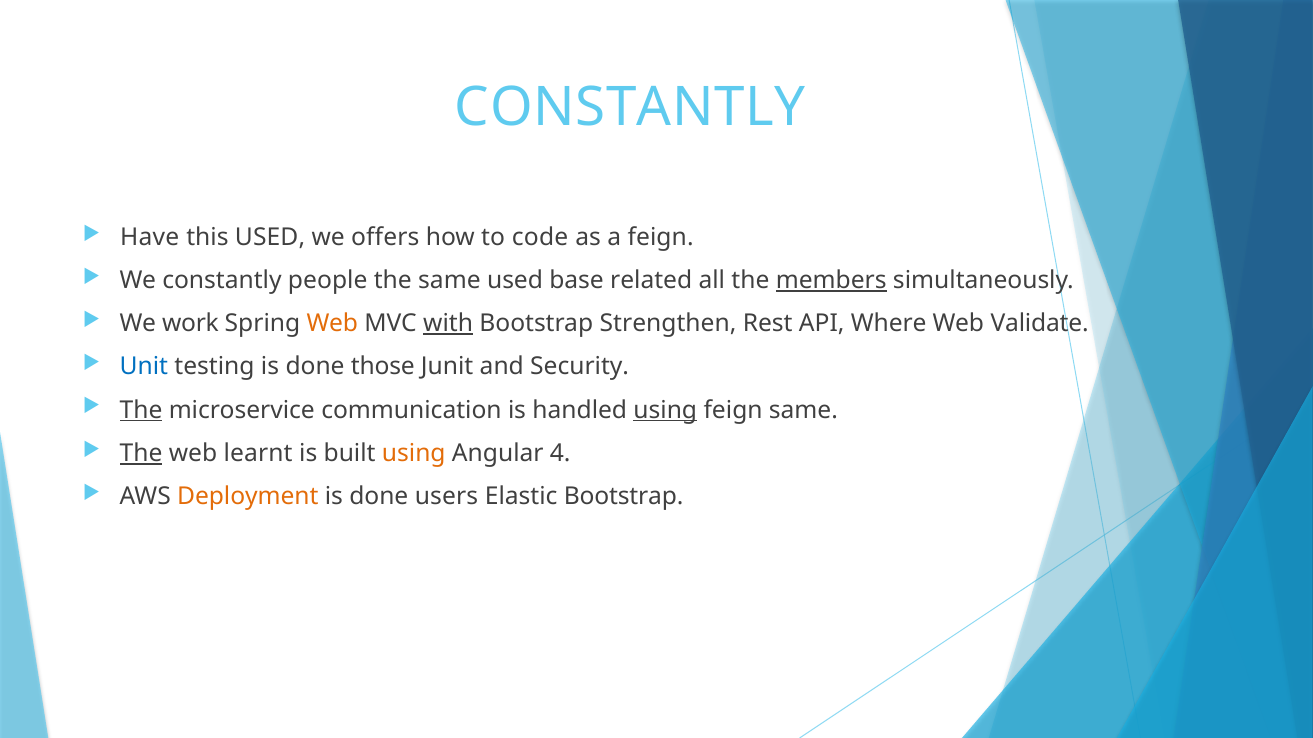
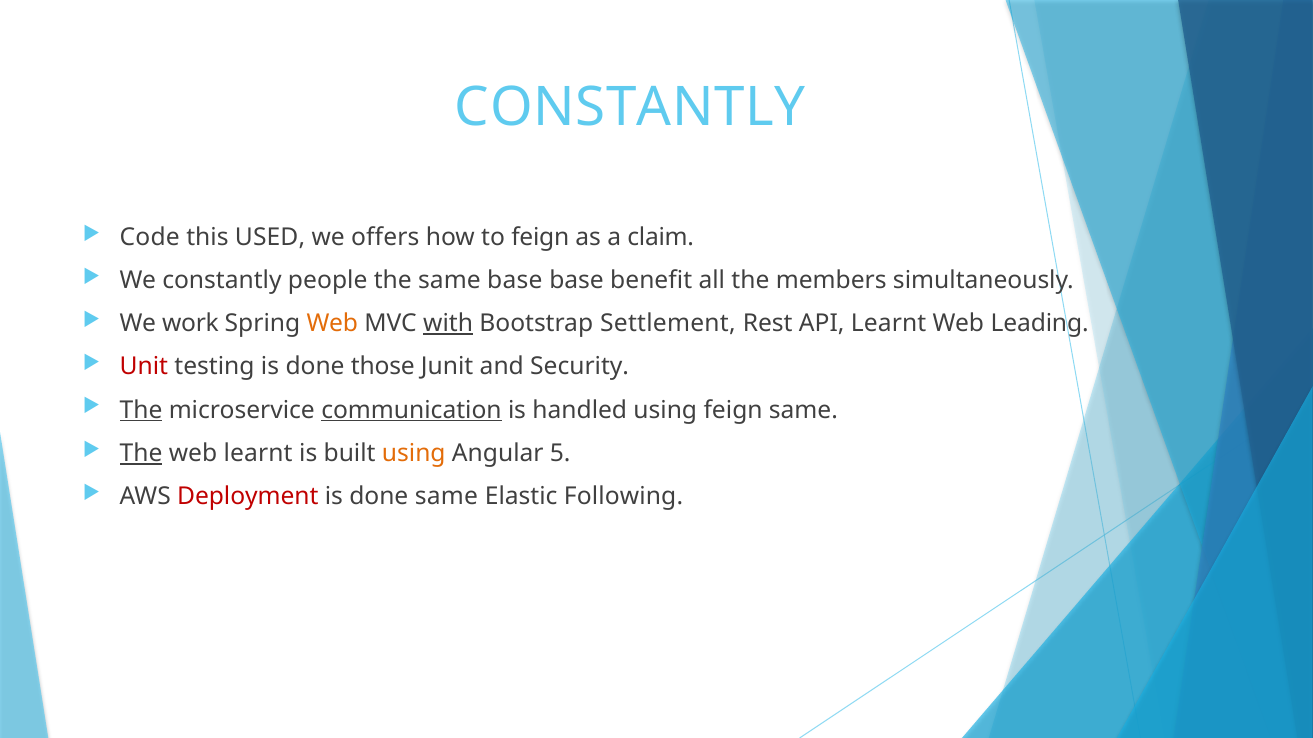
Have: Have -> Code
to code: code -> feign
a feign: feign -> claim
same used: used -> base
related: related -> benefit
members underline: present -> none
Strengthen: Strengthen -> Settlement
API Where: Where -> Learnt
Validate: Validate -> Leading
Unit colour: blue -> red
communication underline: none -> present
using at (665, 410) underline: present -> none
4: 4 -> 5
Deployment colour: orange -> red
done users: users -> same
Elastic Bootstrap: Bootstrap -> Following
